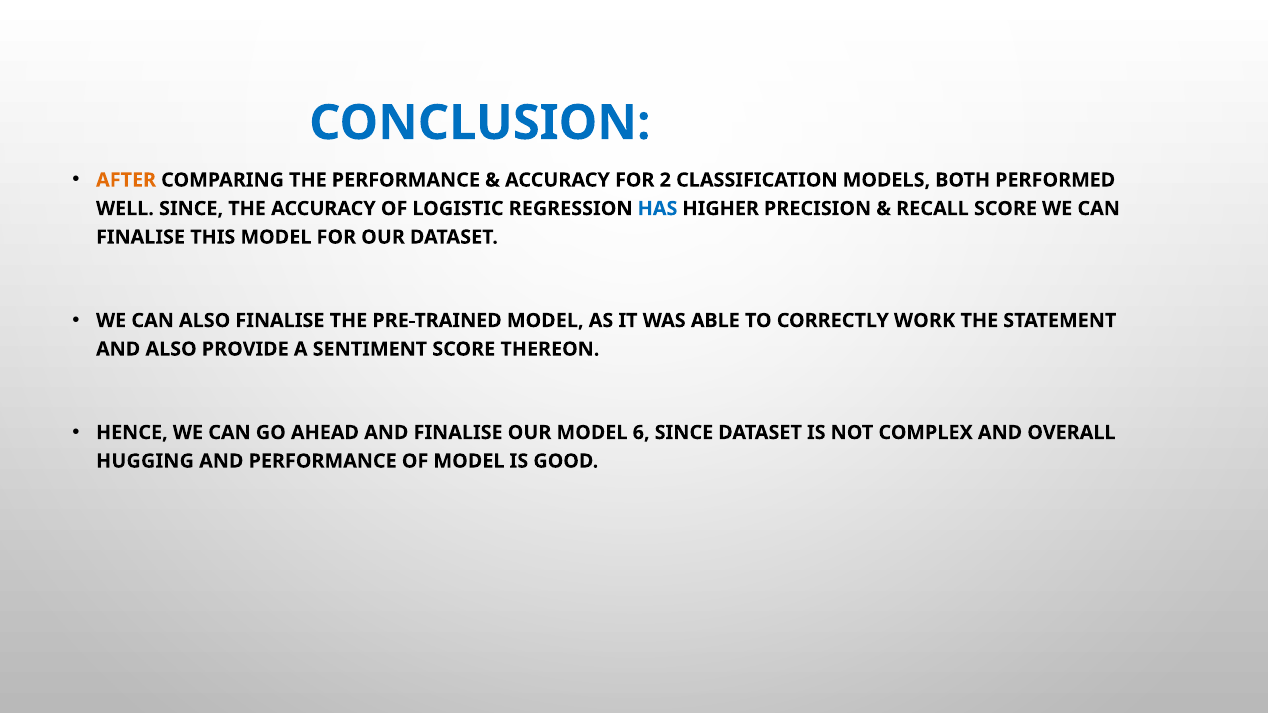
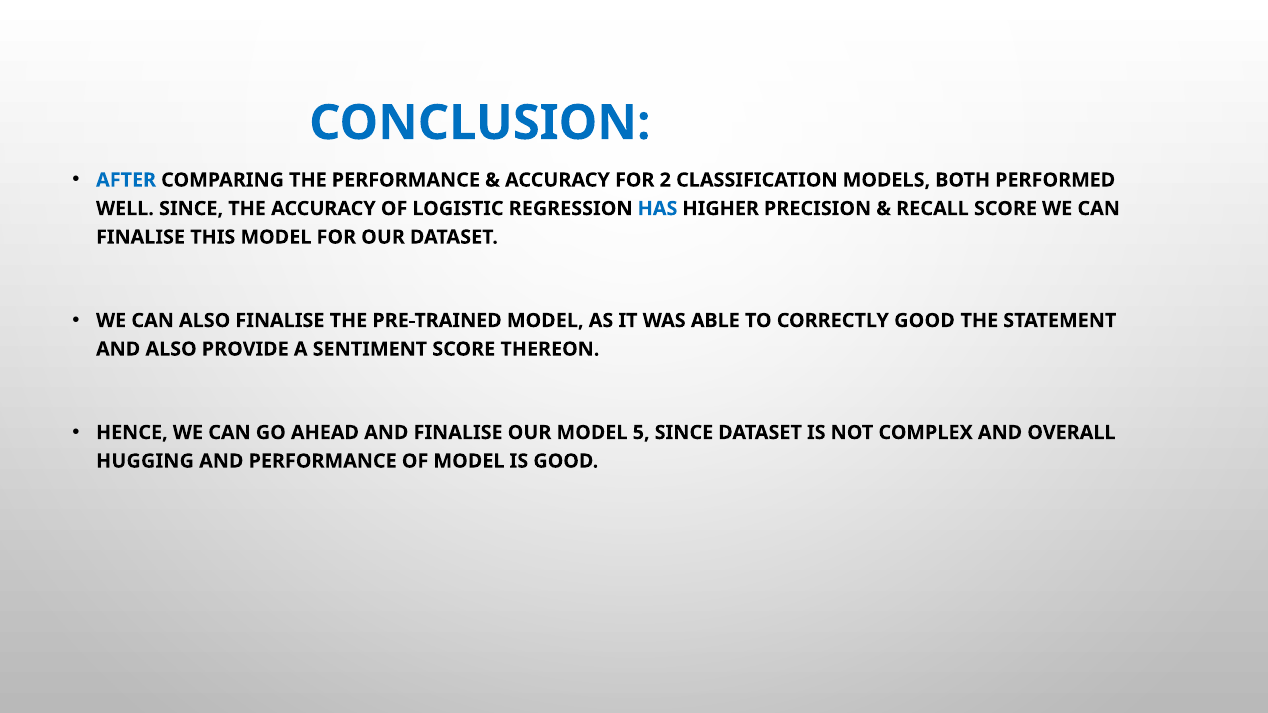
AFTER colour: orange -> blue
CORRECTLY WORK: WORK -> GOOD
6: 6 -> 5
